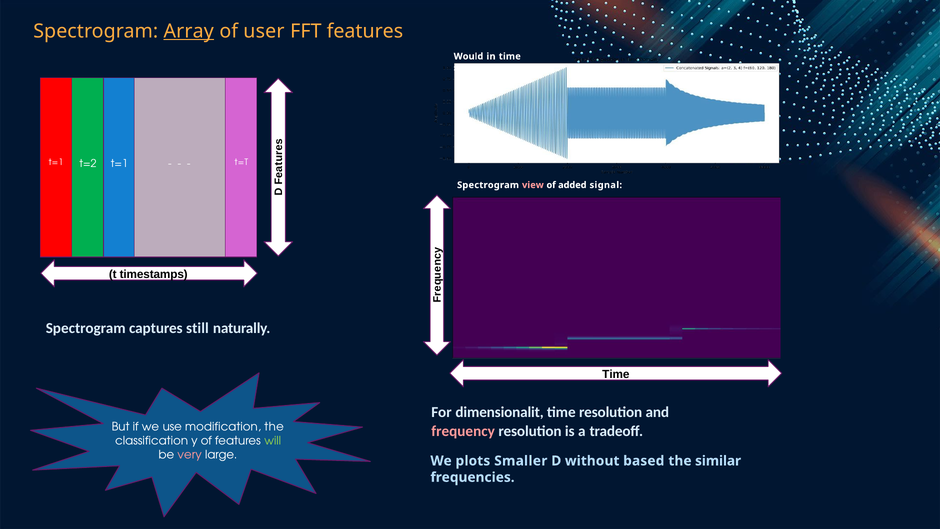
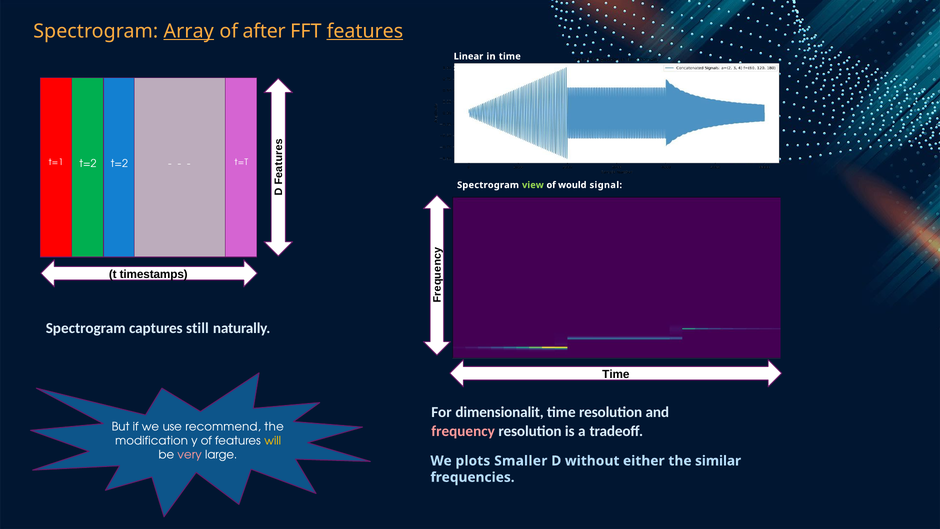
user: user -> after
features at (365, 31) underline: none -> present
Would: Would -> Linear
t=2 t=1: t=1 -> t=2
view colour: pink -> light green
added: added -> would
modification: modification -> recommend
classification: classification -> modification
will colour: light green -> yellow
based: based -> either
